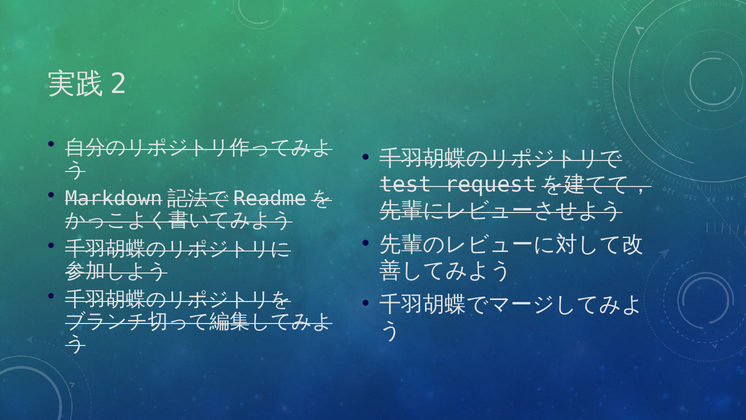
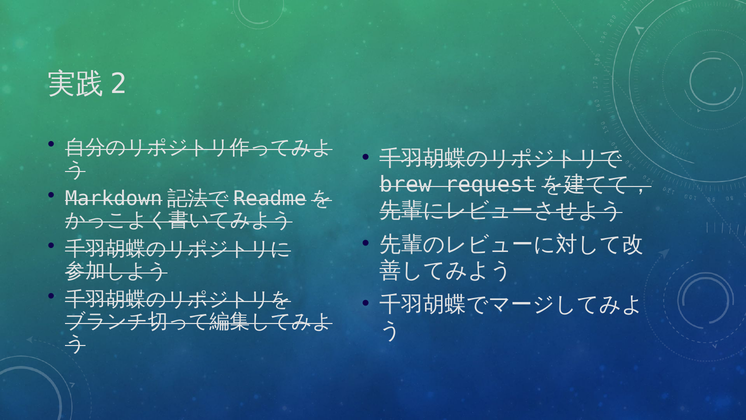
test: test -> brew
